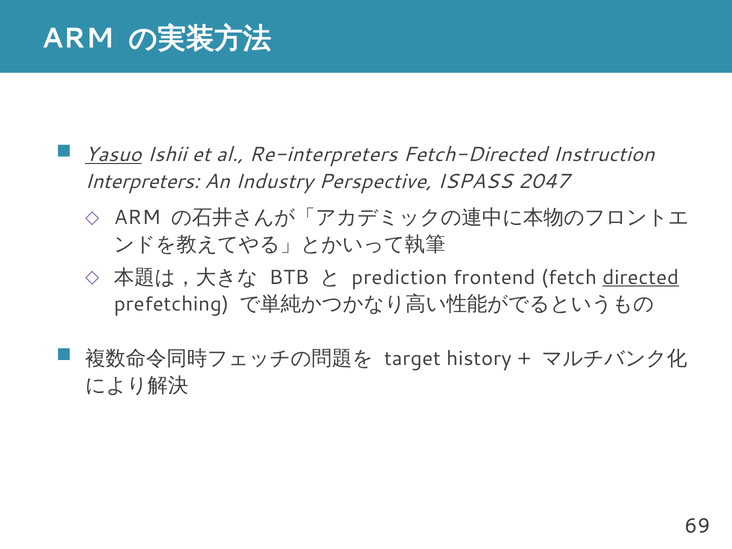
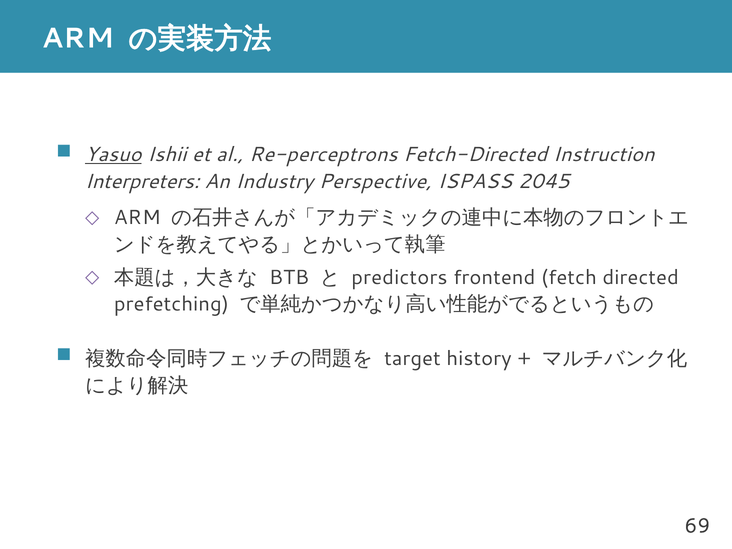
Re-interpreters: Re-interpreters -> Re-perceptrons
2047: 2047 -> 2045
prediction: prediction -> predictors
directed underline: present -> none
